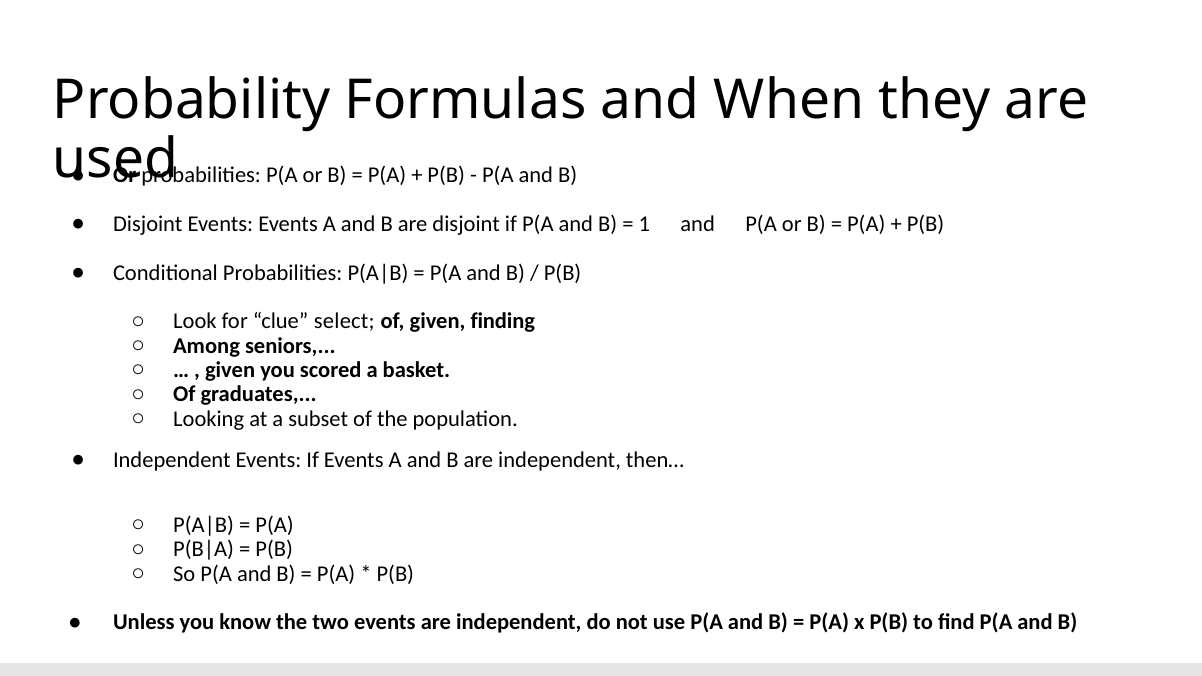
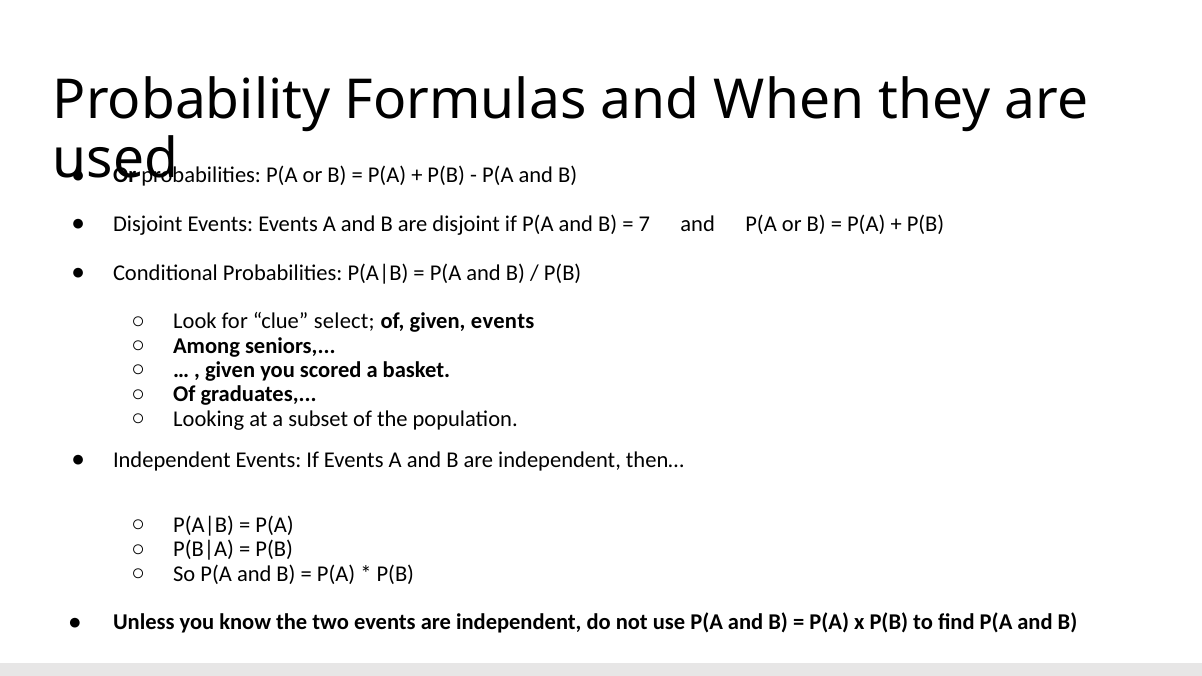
1: 1 -> 7
given finding: finding -> events
